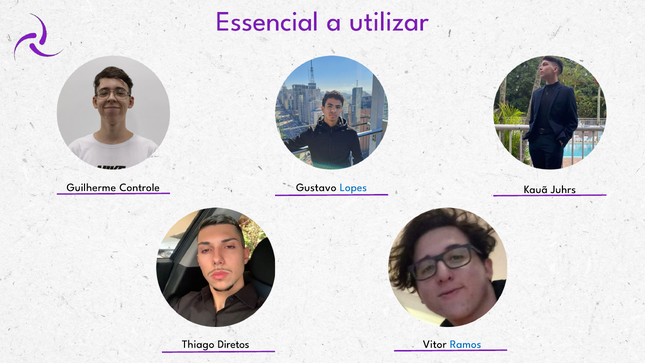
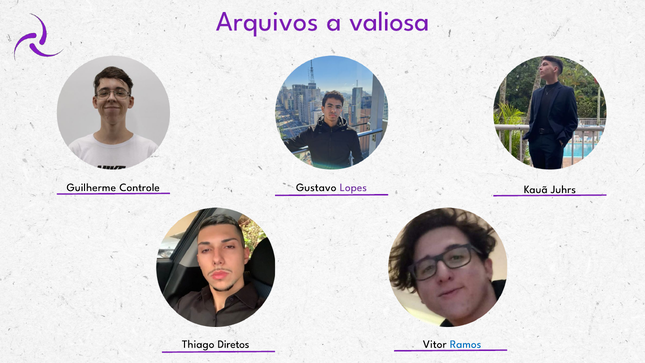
Essencial: Essencial -> Arquivos
utilizar: utilizar -> valiosa
Lopes colour: blue -> purple
